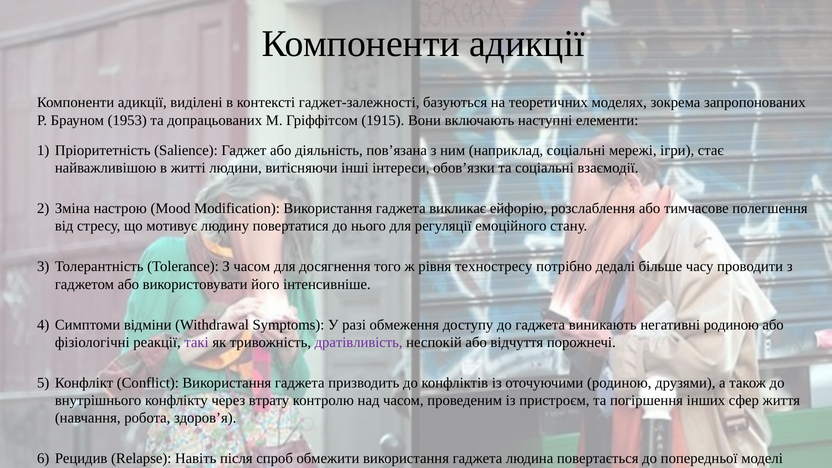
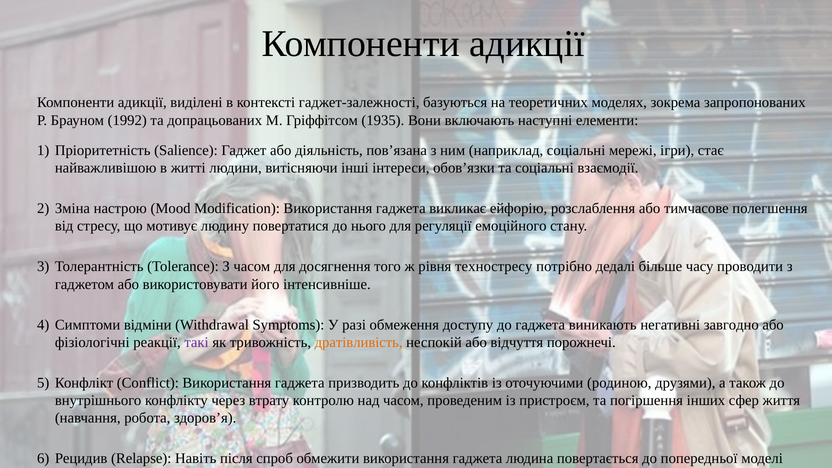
1953: 1953 -> 1992
1915: 1915 -> 1935
негативні родиною: родиною -> завгодно
дратівливість colour: purple -> orange
